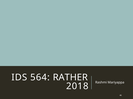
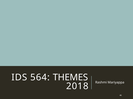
RATHER: RATHER -> THEMES
